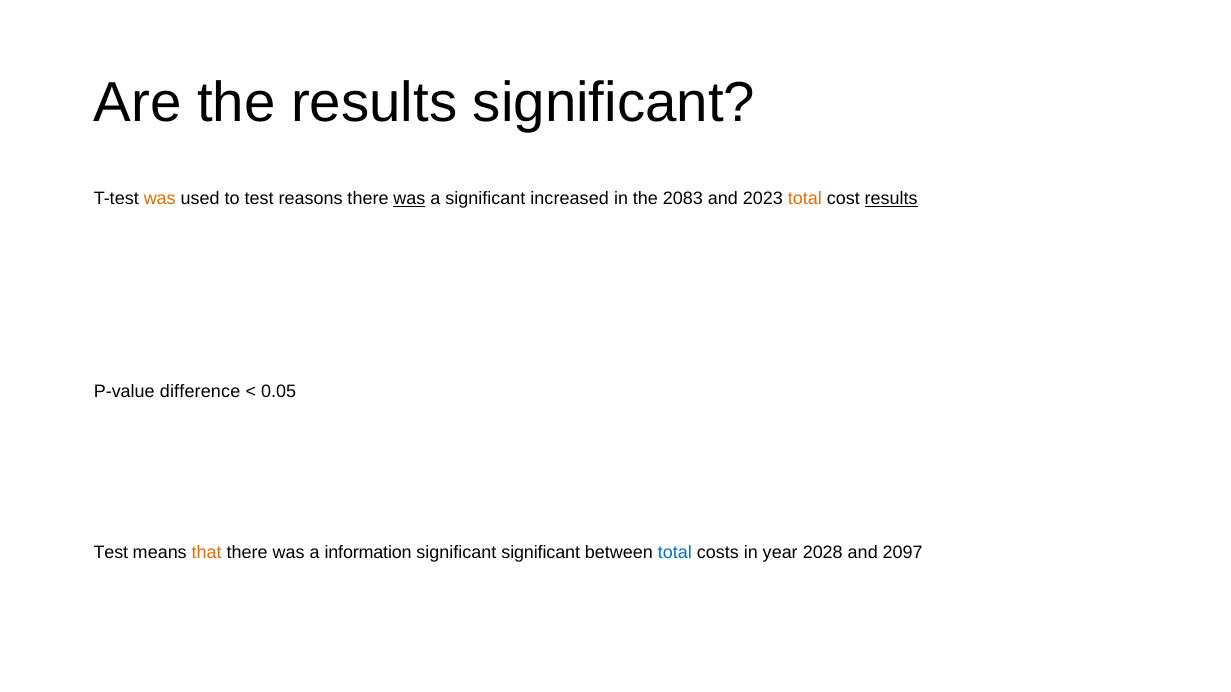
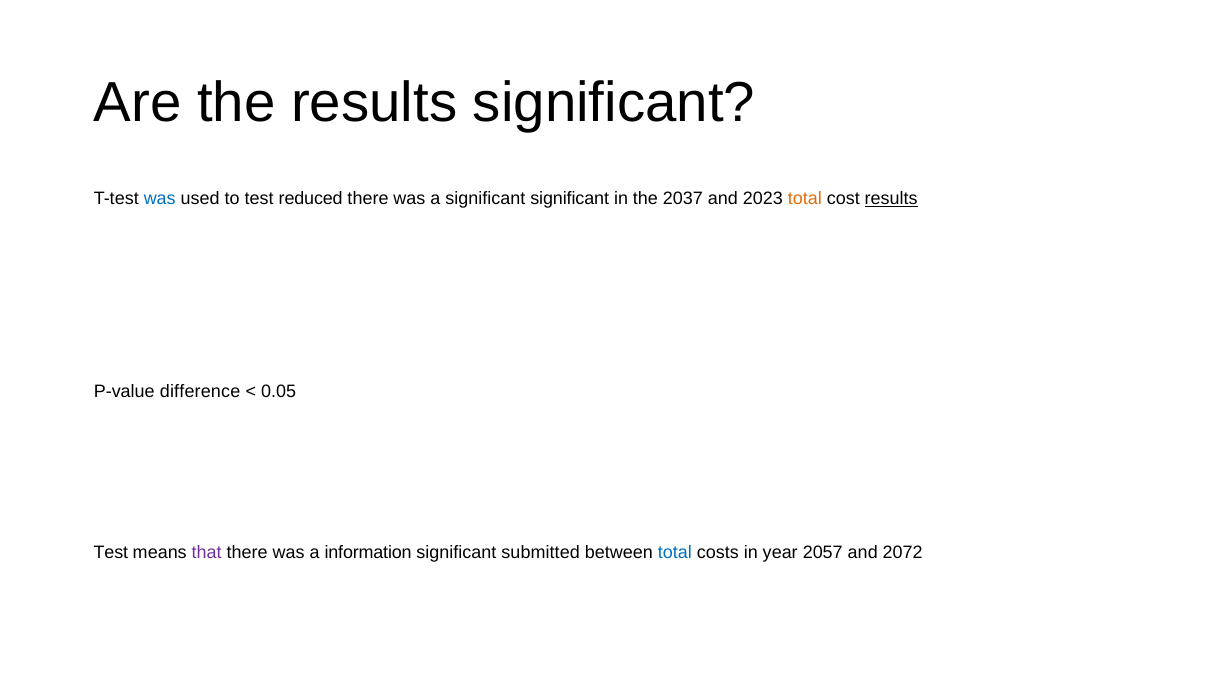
was at (160, 199) colour: orange -> blue
reasons: reasons -> reduced
was at (409, 199) underline: present -> none
significant increased: increased -> significant
2083: 2083 -> 2037
that colour: orange -> purple
significant significant: significant -> submitted
2028: 2028 -> 2057
2097: 2097 -> 2072
